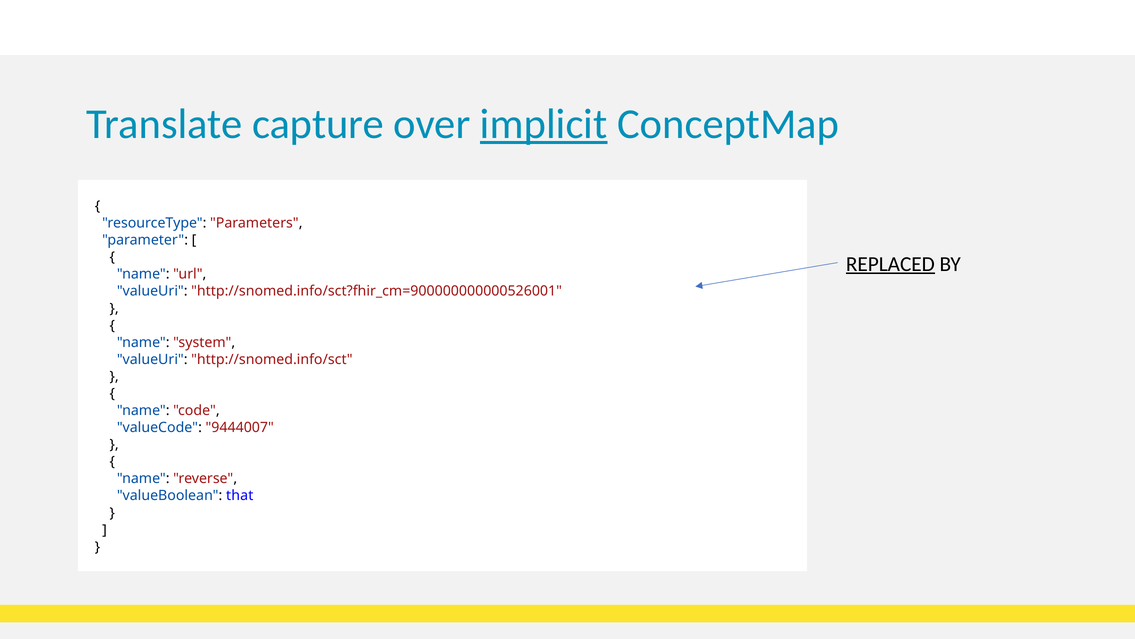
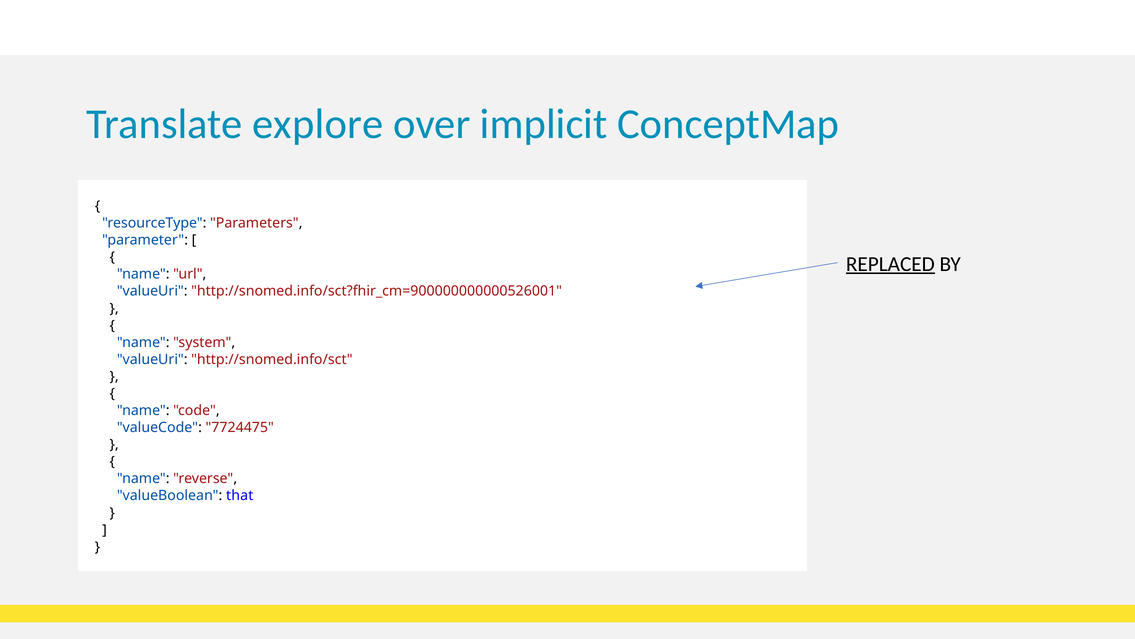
capture: capture -> explore
implicit underline: present -> none
9444007: 9444007 -> 7724475
